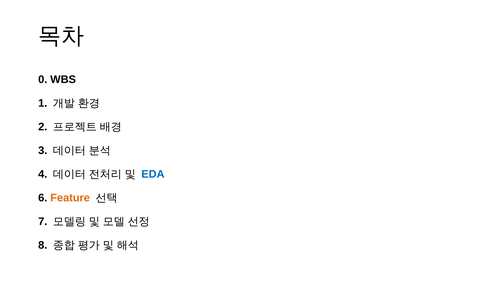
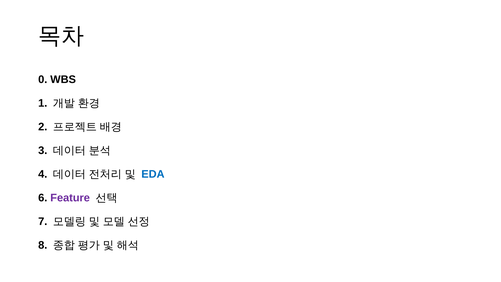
Feature colour: orange -> purple
